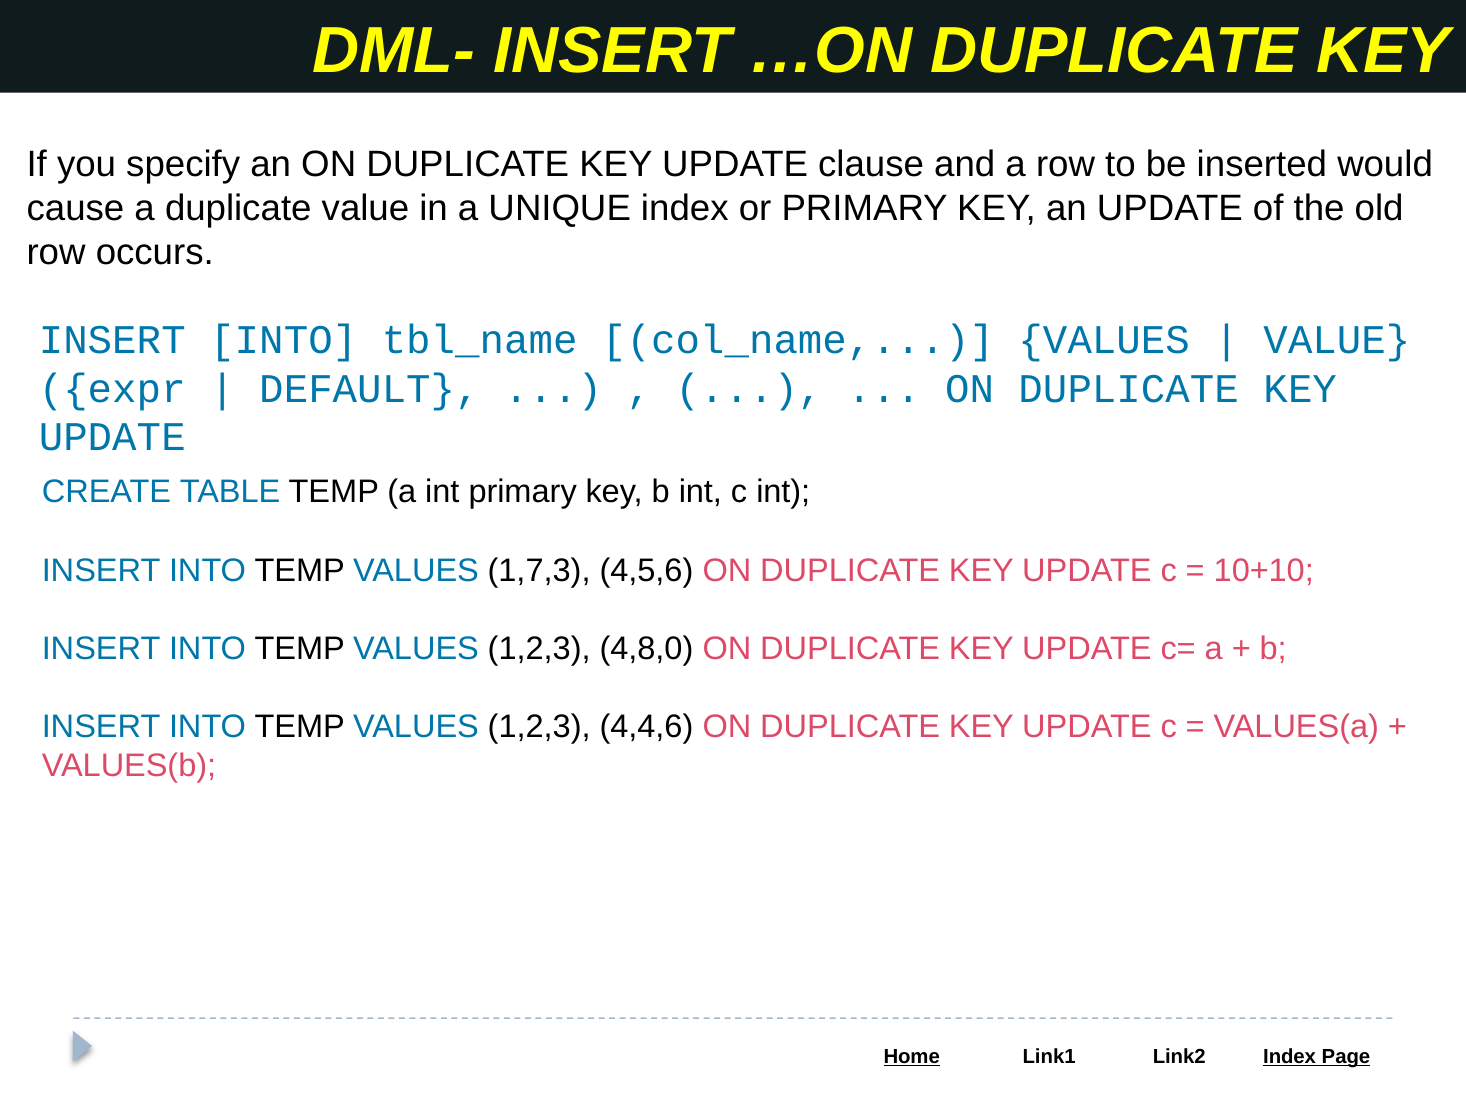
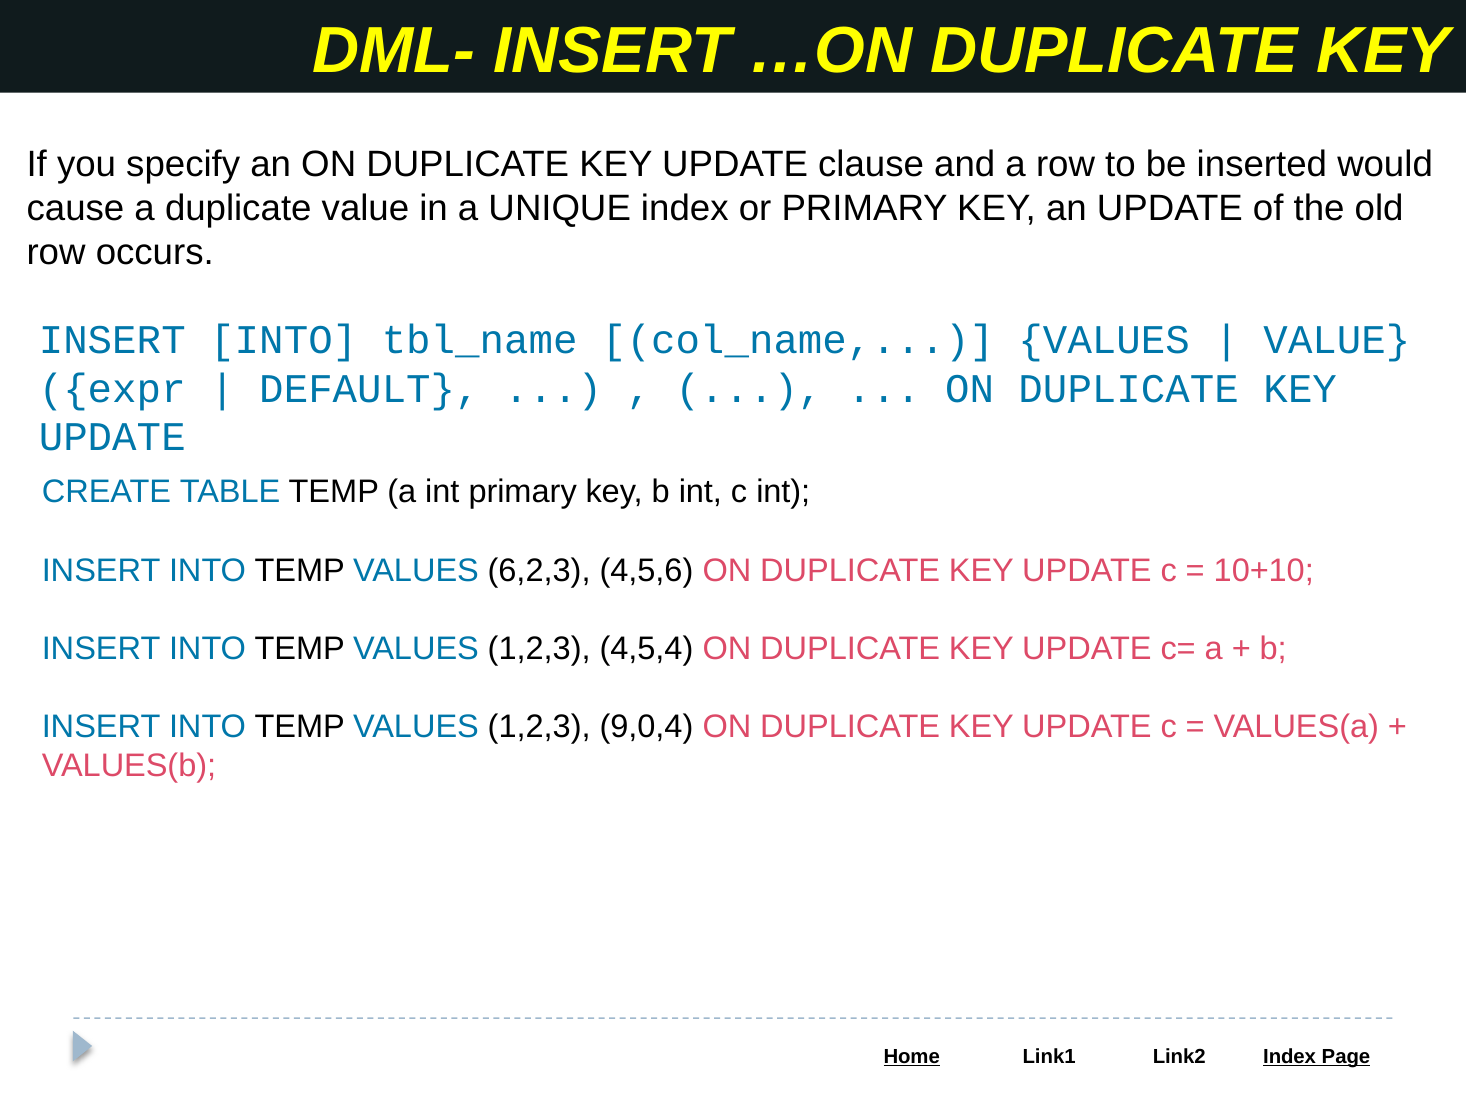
1,7,3: 1,7,3 -> 6,2,3
4,8,0: 4,8,0 -> 4,5,4
4,4,6: 4,4,6 -> 9,0,4
